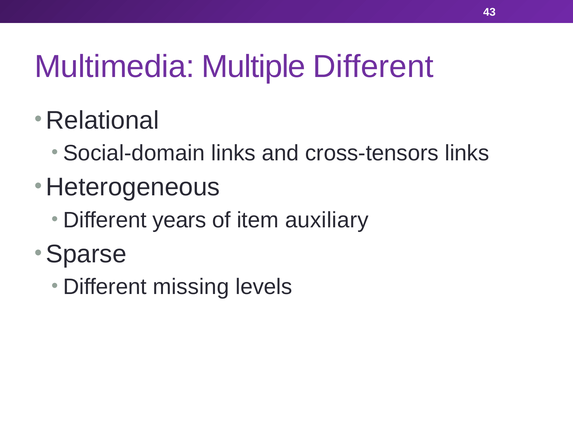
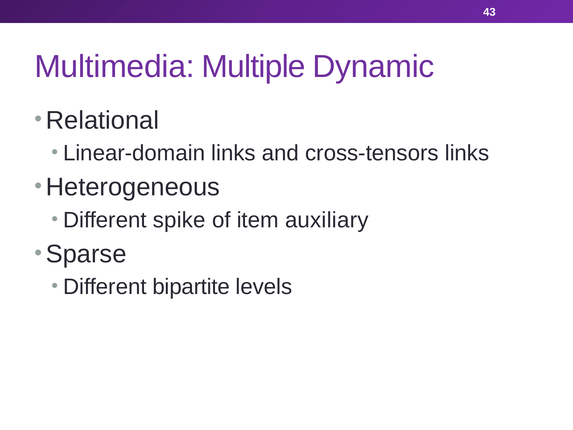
Multiple Different: Different -> Dynamic
Social-domain: Social-domain -> Linear-domain
years: years -> spike
missing: missing -> bipartite
